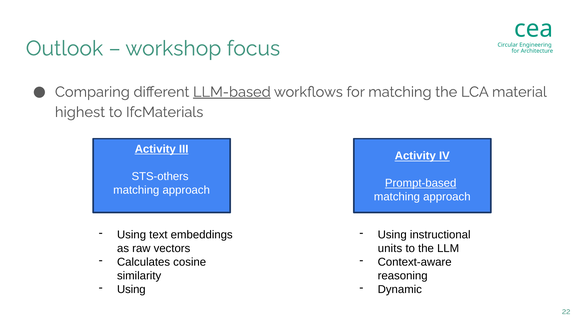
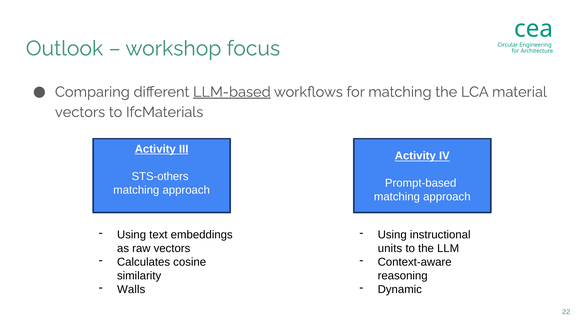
highest at (80, 112): highest -> vectors
Prompt-based underline: present -> none
Using at (131, 289): Using -> Walls
